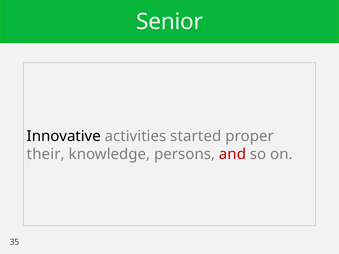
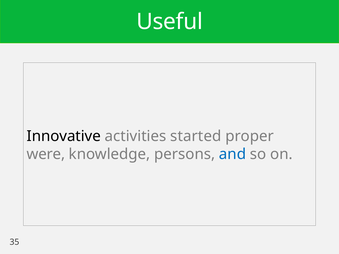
Senior: Senior -> Useful
their: their -> were
and colour: red -> blue
